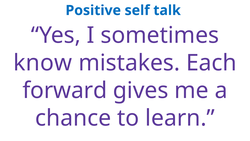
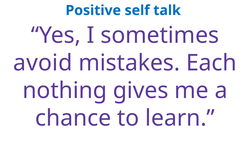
know: know -> avoid
forward: forward -> nothing
